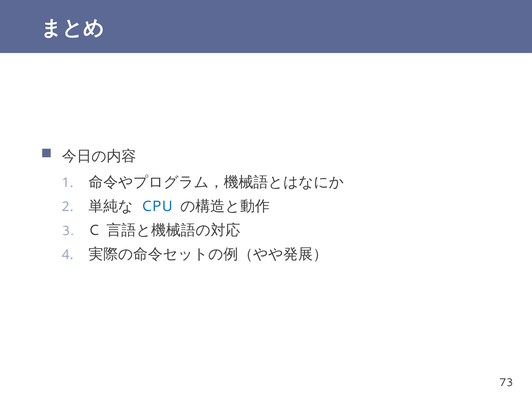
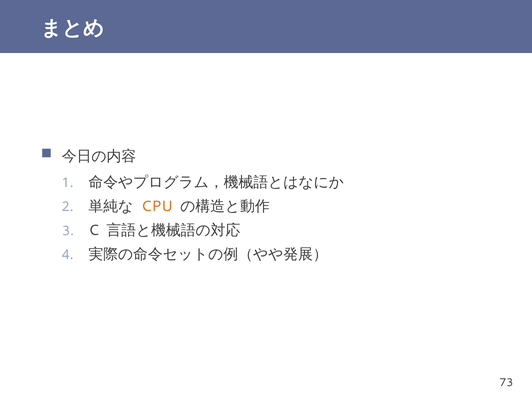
CPU colour: blue -> orange
